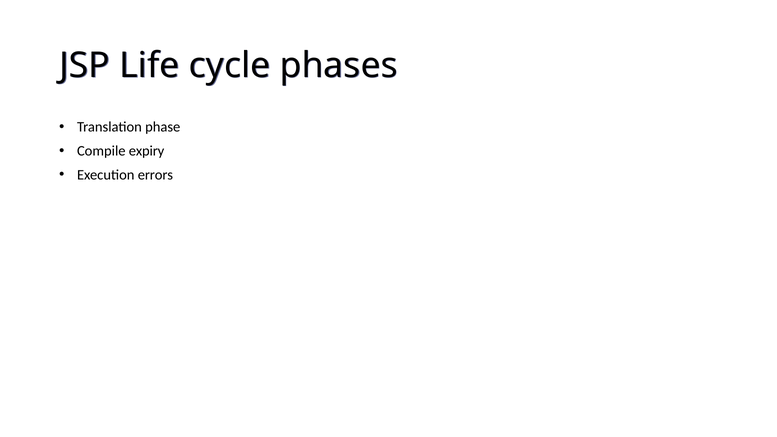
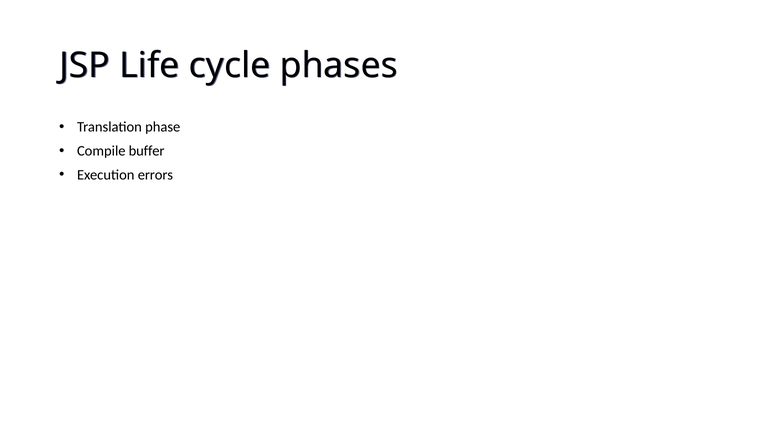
expiry: expiry -> buffer
